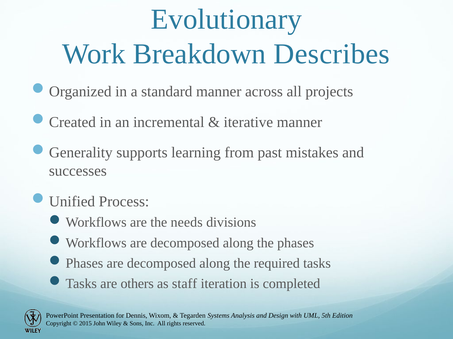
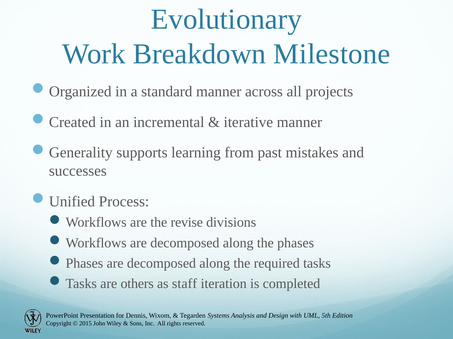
Describes: Describes -> Milestone
needs: needs -> revise
